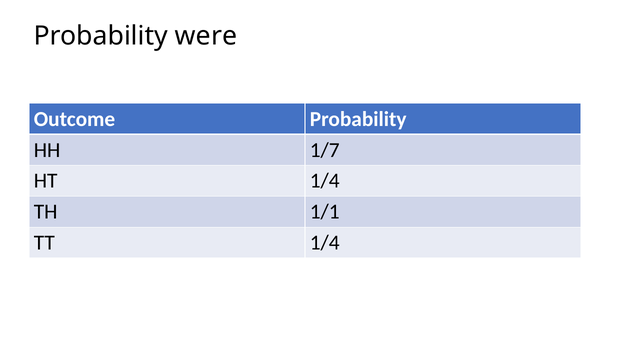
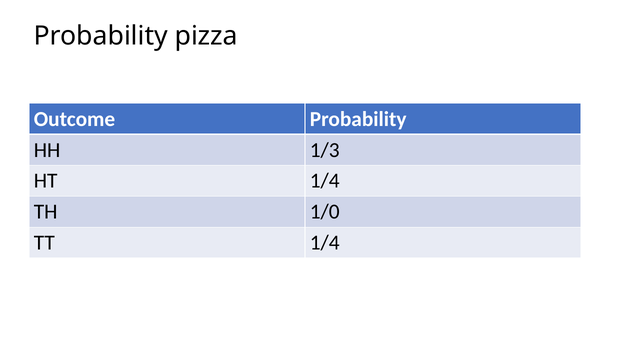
were: were -> pizza
1/7: 1/7 -> 1/3
1/1: 1/1 -> 1/0
